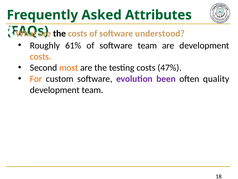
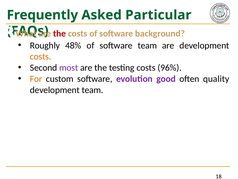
Attributes: Attributes -> Particular
the at (60, 33) colour: black -> red
understood: understood -> background
61%: 61% -> 48%
most colour: orange -> purple
47%: 47% -> 96%
been: been -> good
